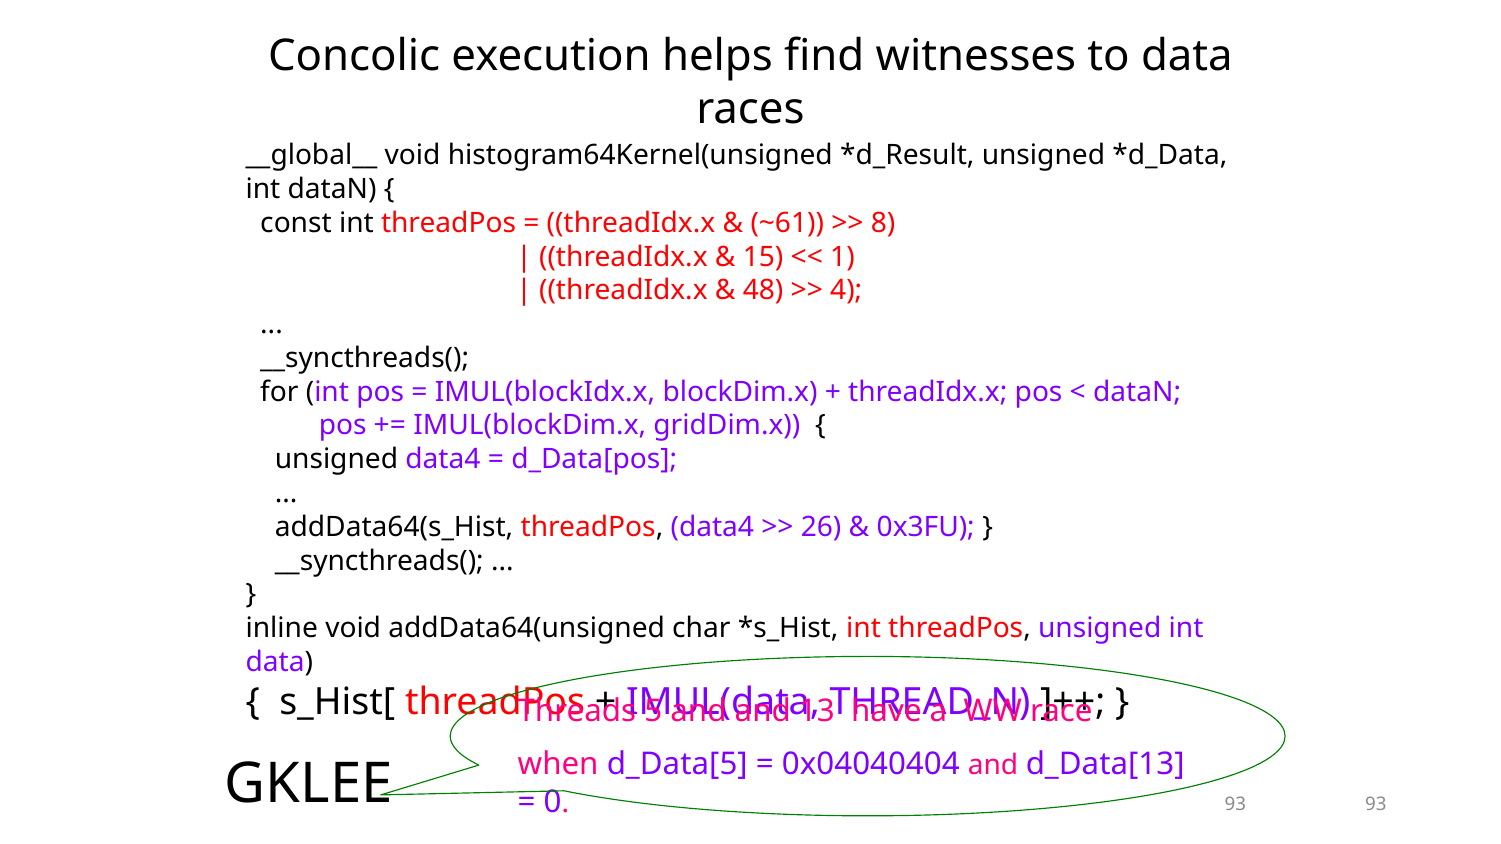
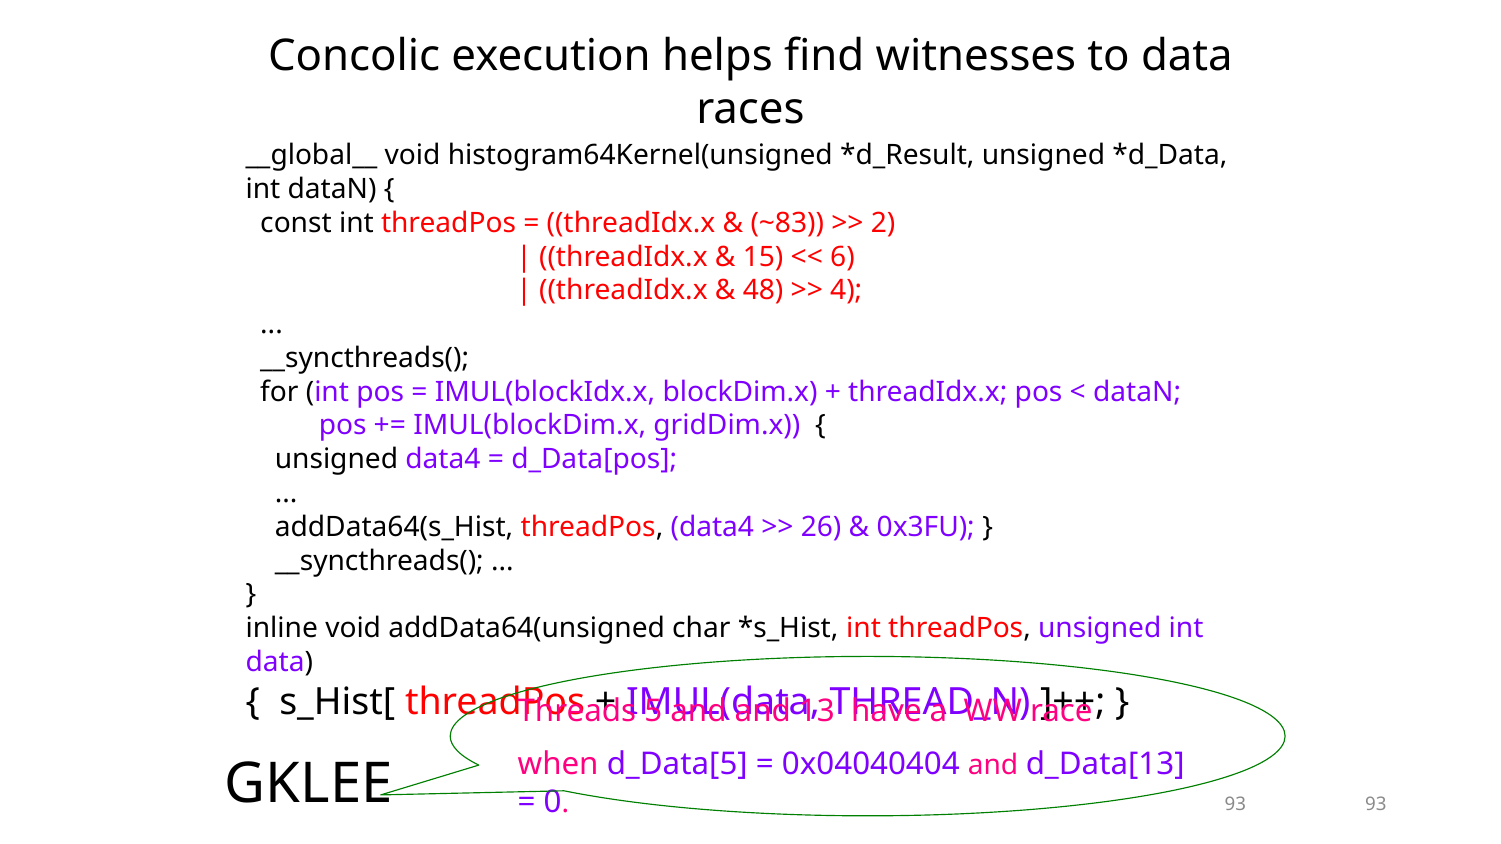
~61: ~61 -> ~83
8: 8 -> 2
1: 1 -> 6
